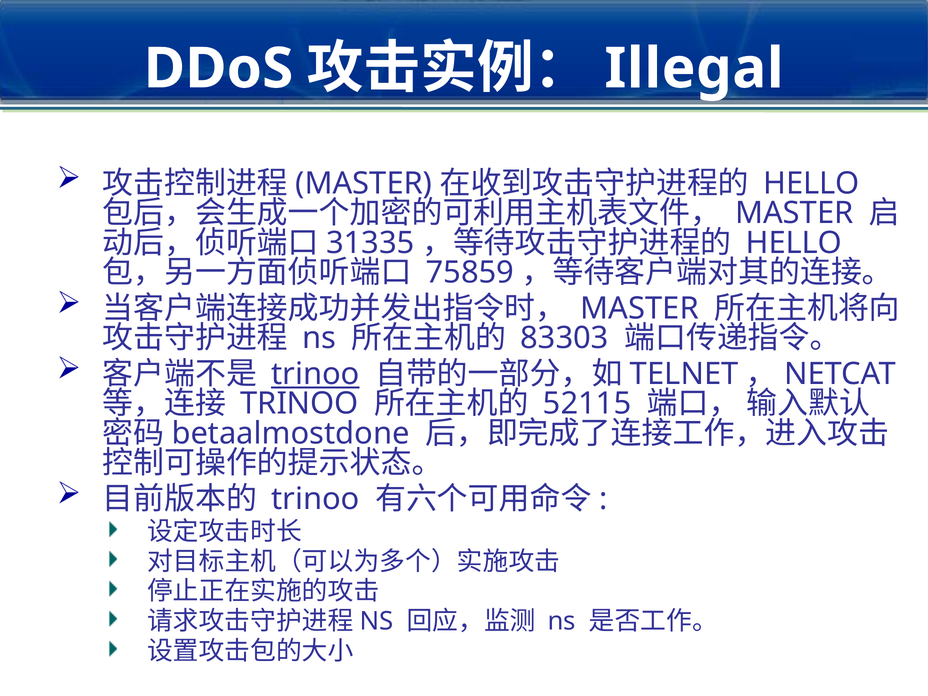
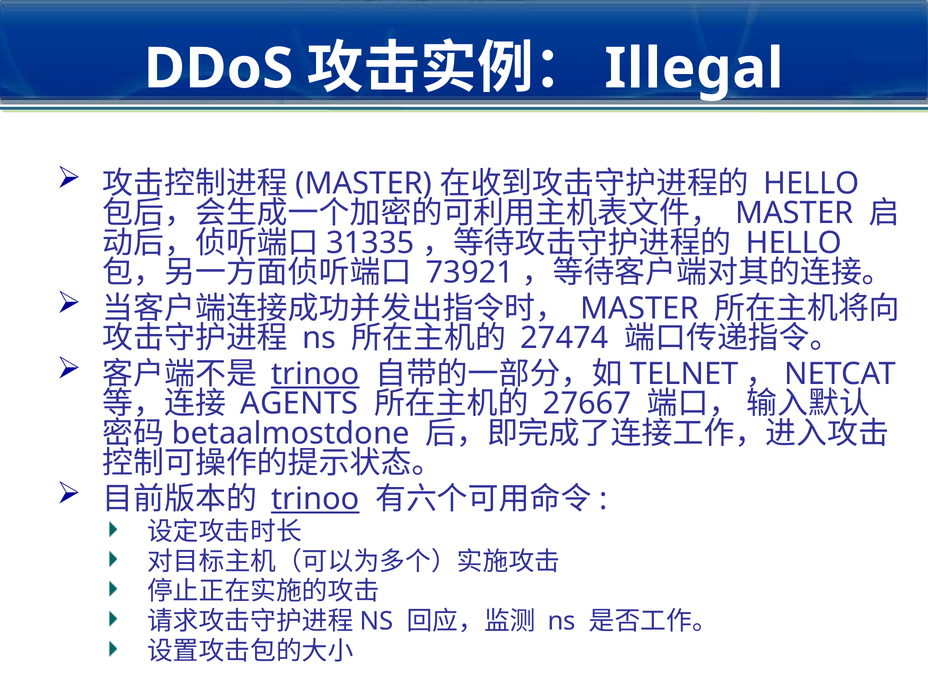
75859: 75859 -> 73921
83303: 83303 -> 27474
TRINOO at (299, 404): TRINOO -> AGENTS
52115: 52115 -> 27667
trinoo at (315, 499) underline: none -> present
